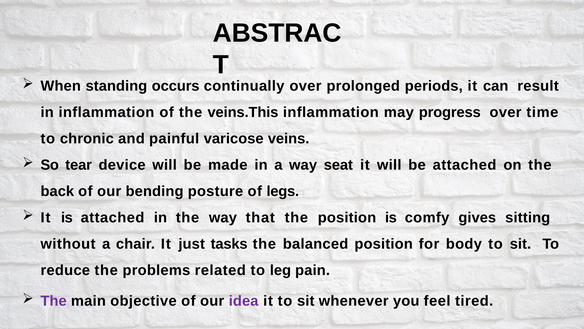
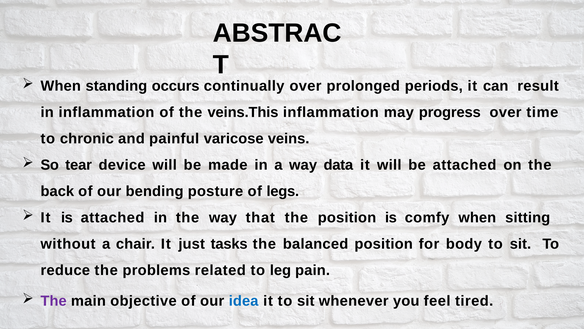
seat: seat -> data
comfy gives: gives -> when
idea colour: purple -> blue
